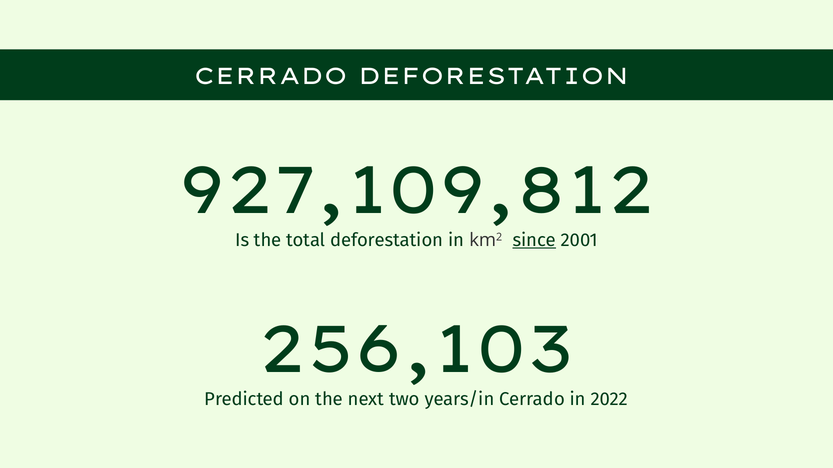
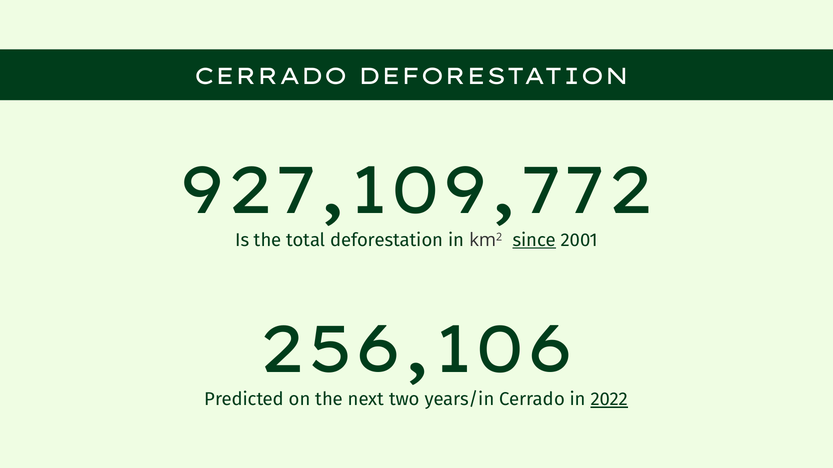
927,109,812: 927,109,812 -> 927,109,772
256,103: 256,103 -> 256,106
2022 underline: none -> present
